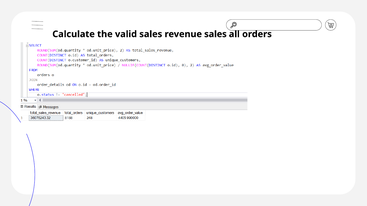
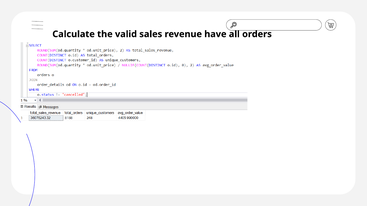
revenue sales: sales -> have
